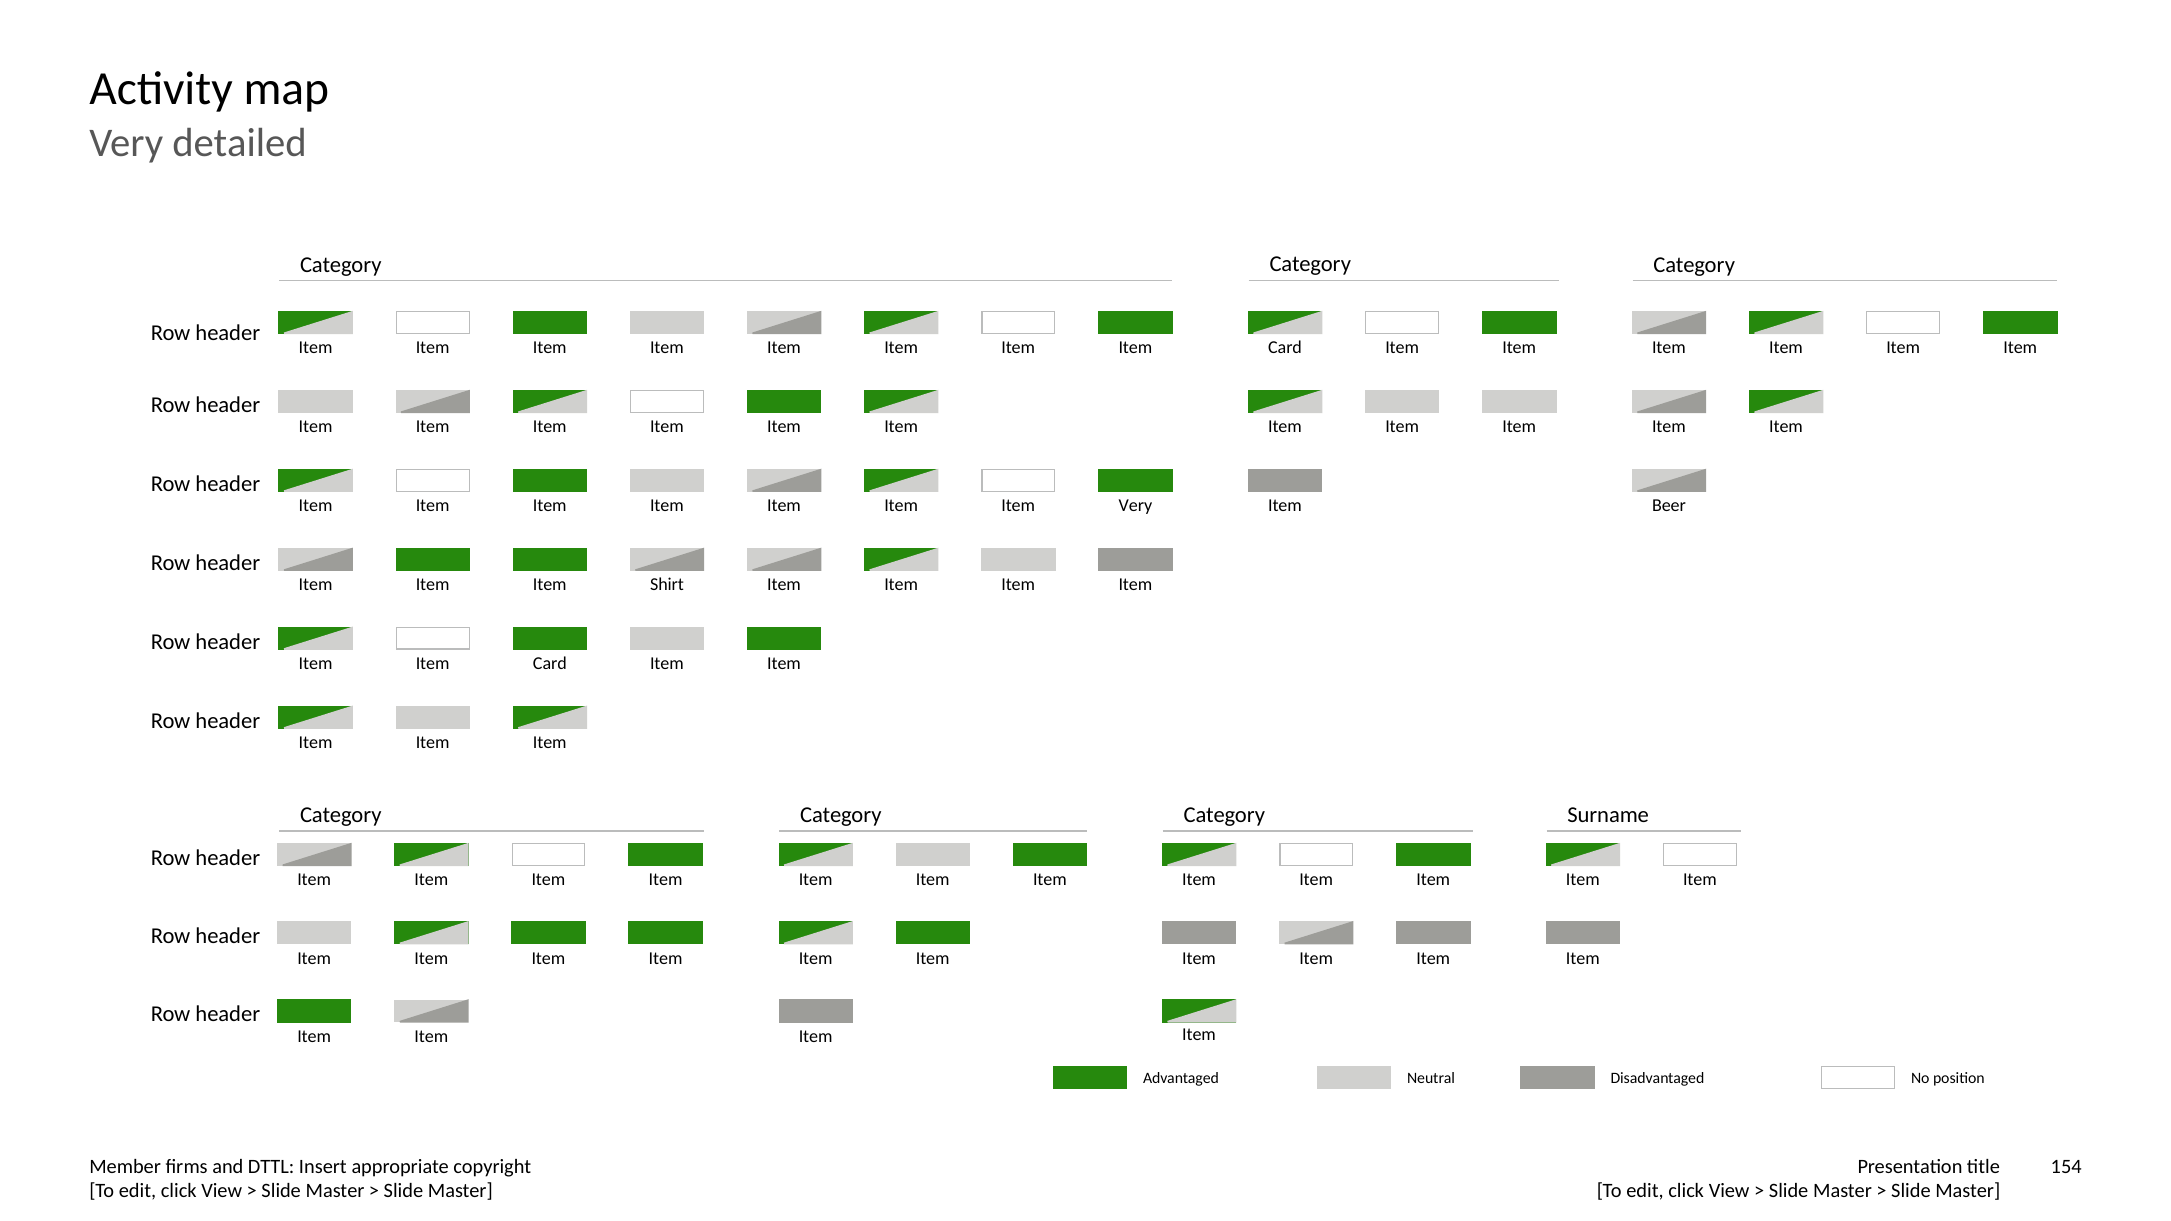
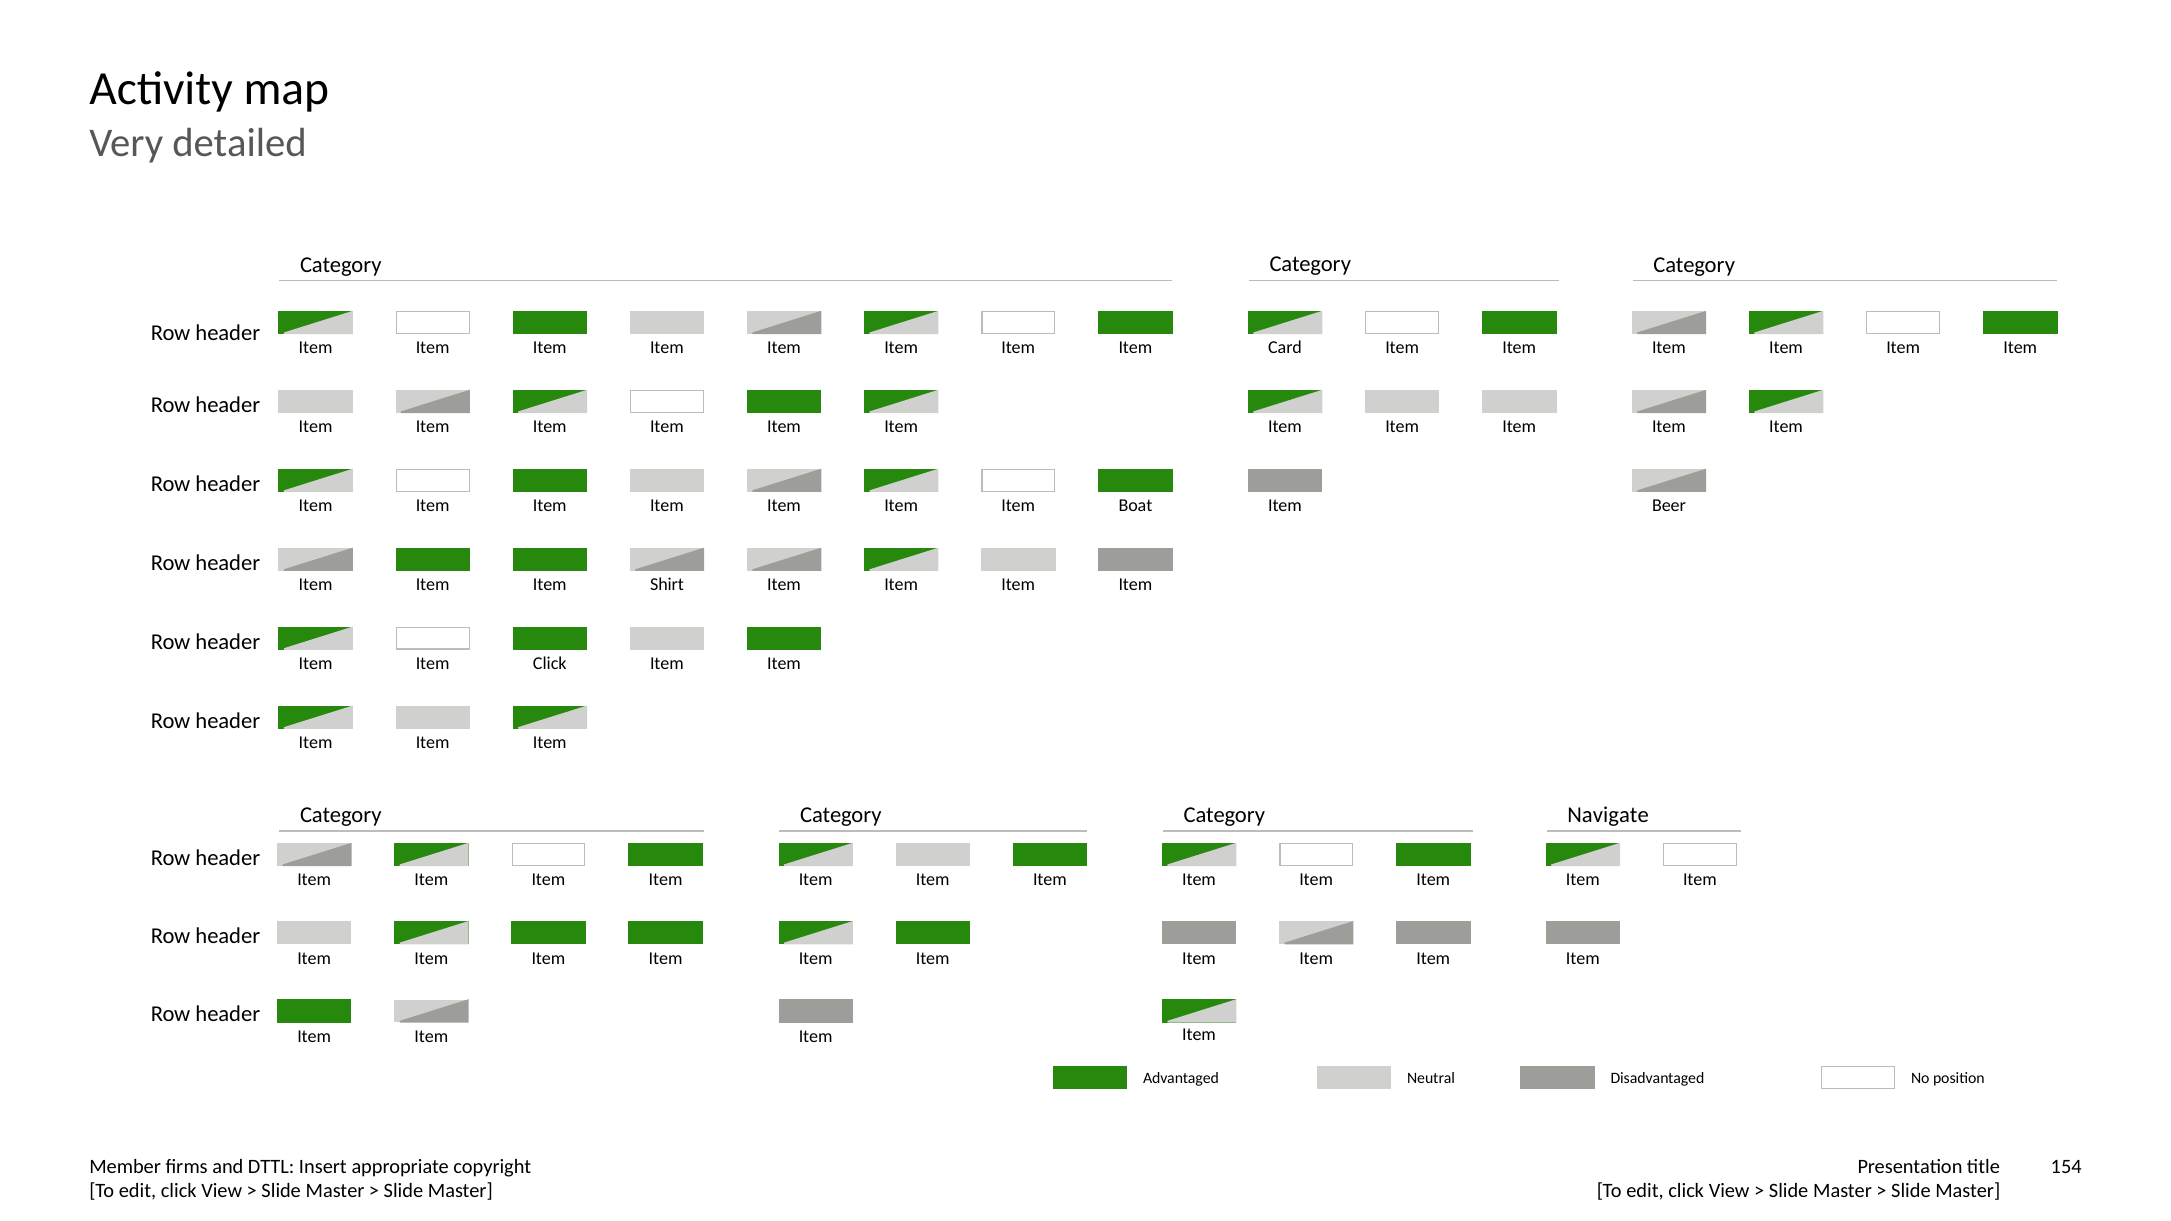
Item Very: Very -> Boat
Card at (550, 664): Card -> Click
Surname: Surname -> Navigate
